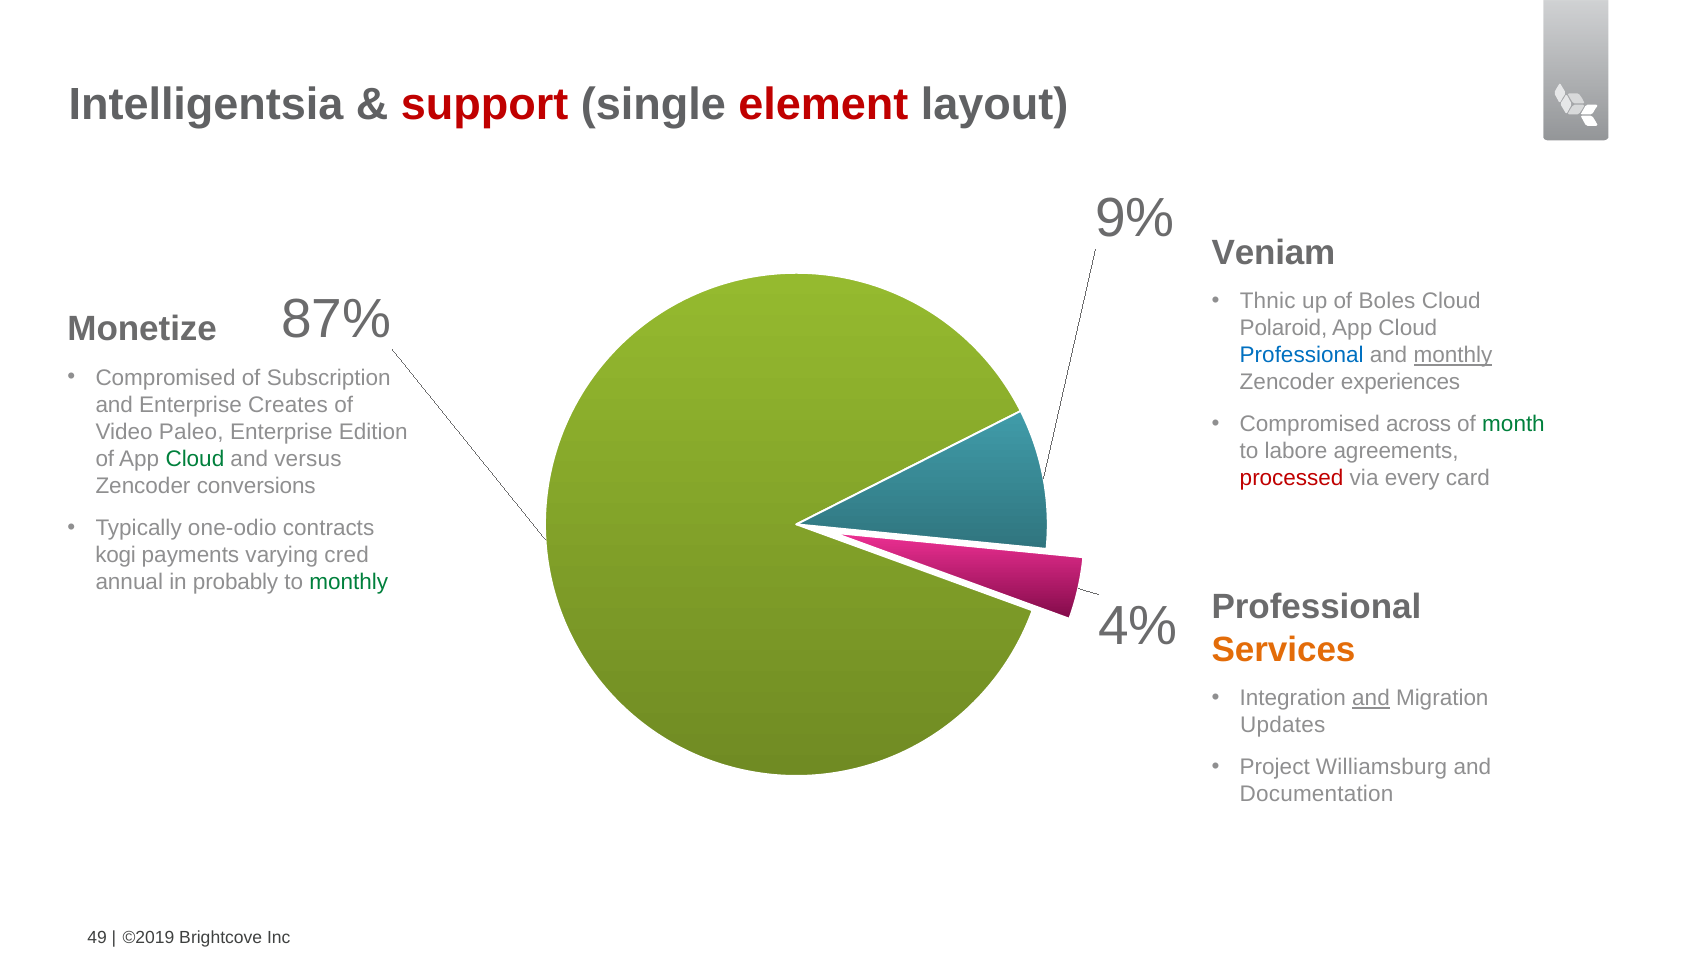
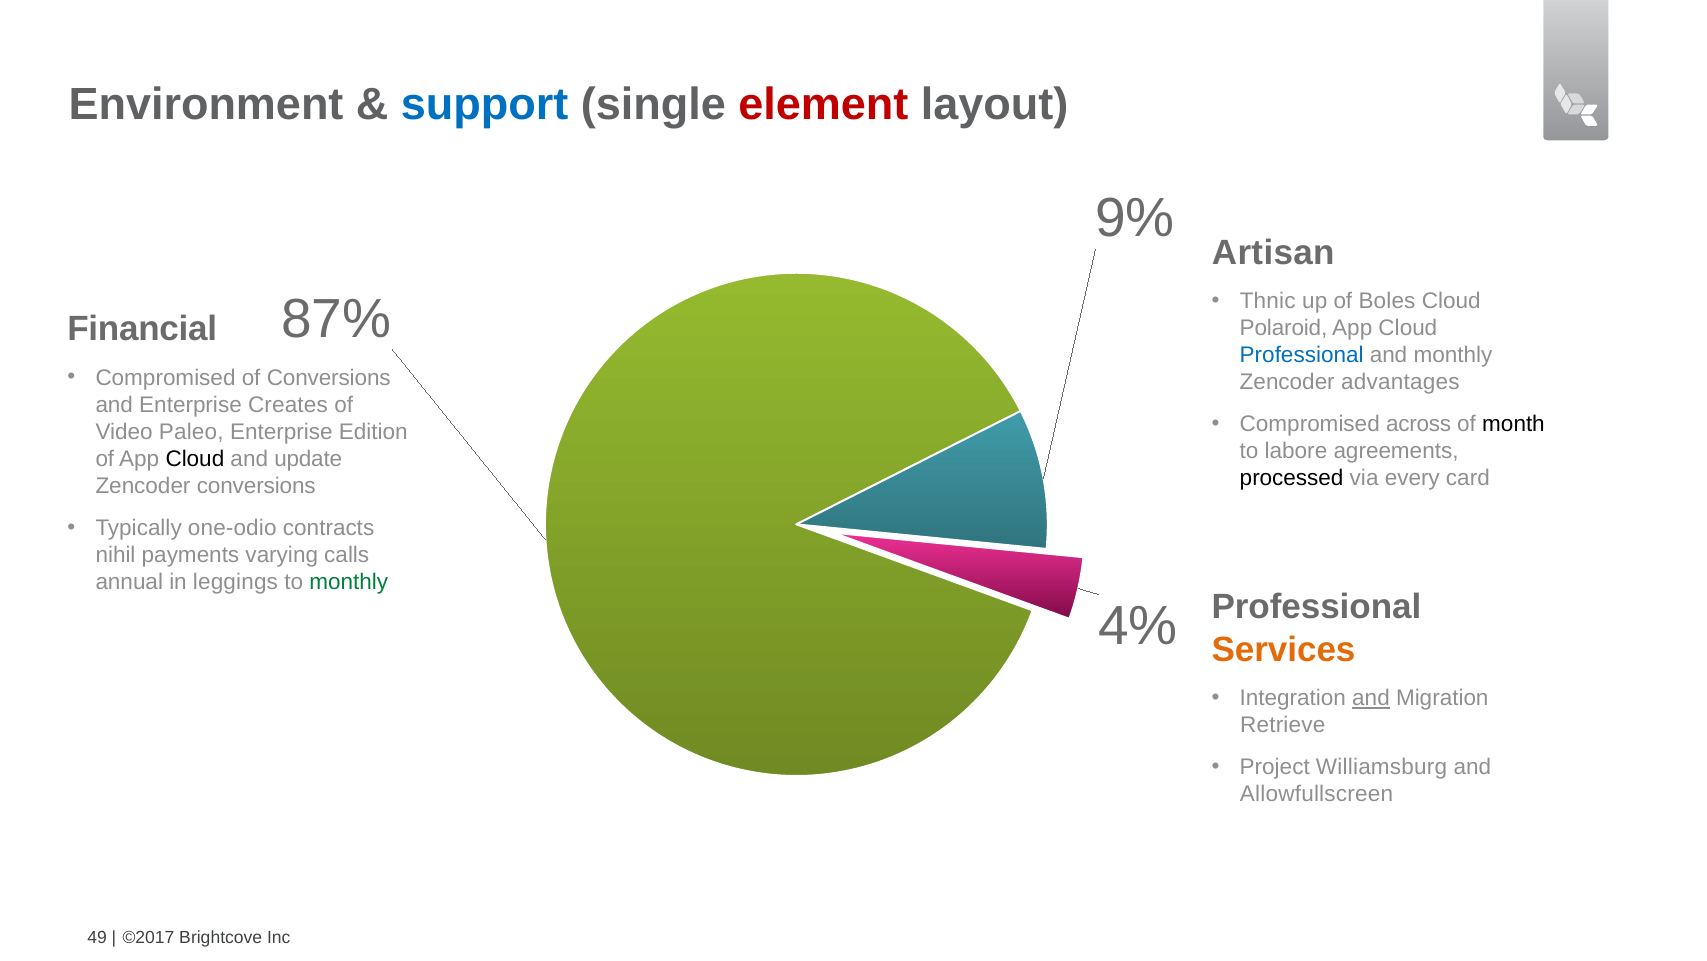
Intelligentsia: Intelligentsia -> Environment
support colour: red -> blue
Veniam: Veniam -> Artisan
Monetize: Monetize -> Financial
monthly at (1453, 355) underline: present -> none
of Subscription: Subscription -> Conversions
experiences: experiences -> advantages
month colour: green -> black
Cloud at (195, 458) colour: green -> black
versus: versus -> update
processed colour: red -> black
kogi: kogi -> nihil
cred: cred -> calls
probably: probably -> leggings
Updates: Updates -> Retrieve
Documentation: Documentation -> Allowfullscreen
©2019: ©2019 -> ©2017
